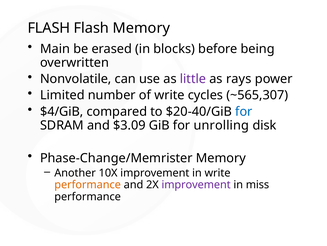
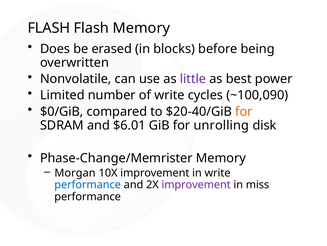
Main: Main -> Does
rays: rays -> best
~565,307: ~565,307 -> ~100,090
$4/GiB: $4/GiB -> $0/GiB
for at (244, 111) colour: blue -> orange
$3.09: $3.09 -> $6.01
Another: Another -> Morgan
performance at (88, 184) colour: orange -> blue
